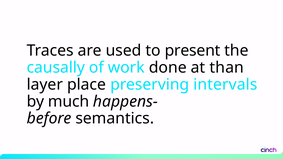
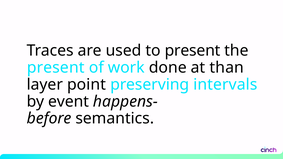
causally at (56, 68): causally -> present
place: place -> point
much: much -> event
